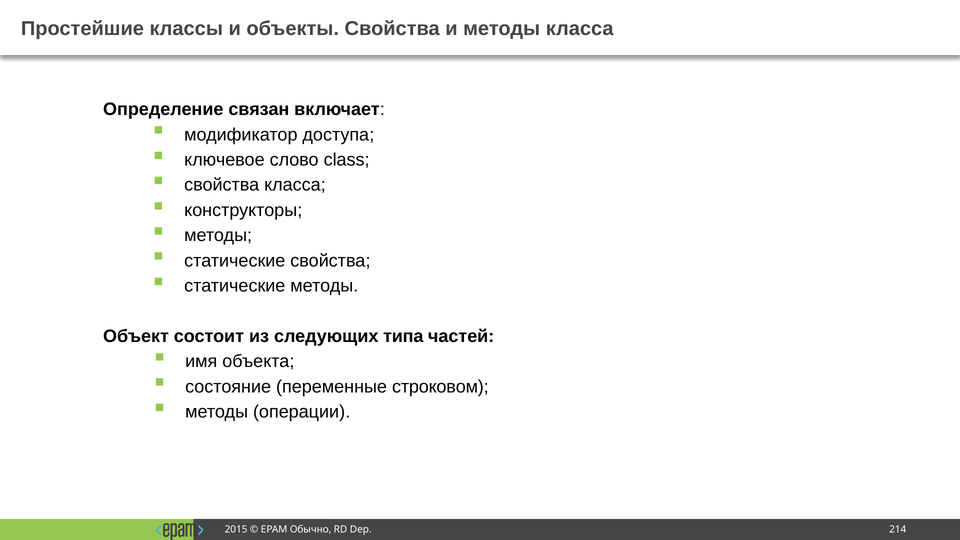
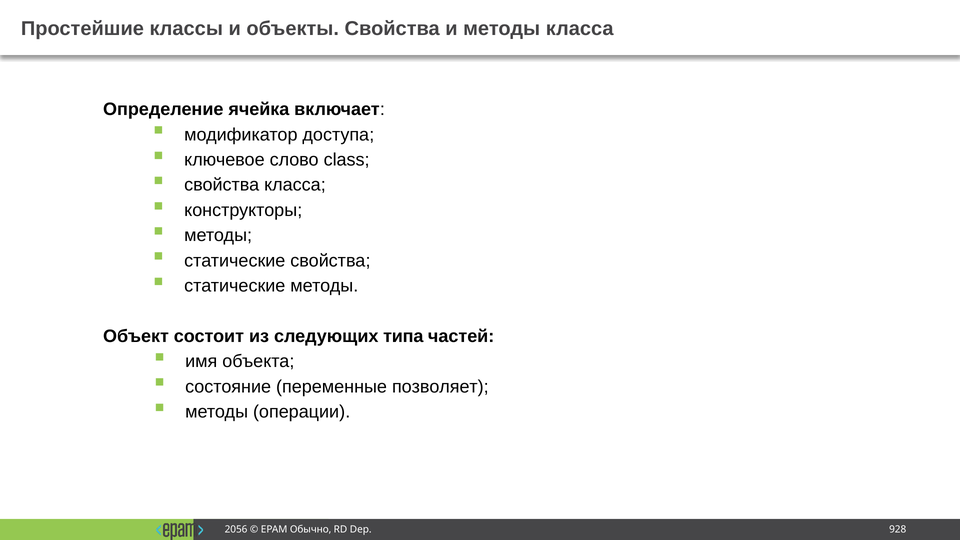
связан: связан -> ячейка
строковом: строковом -> позволяет
2015: 2015 -> 2056
214: 214 -> 928
